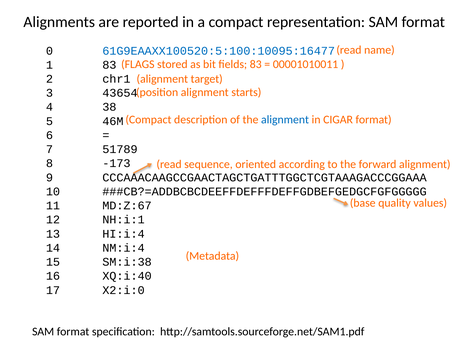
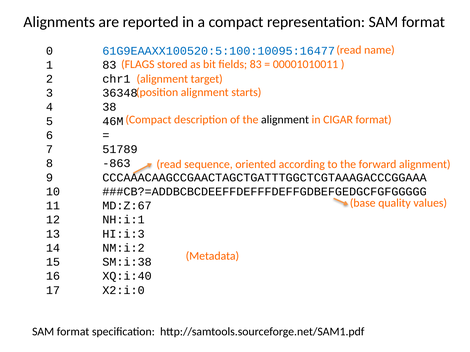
43654: 43654 -> 36348
alignment at (285, 120) colour: blue -> black
-173: -173 -> -863
HI:i:4: HI:i:4 -> HI:i:3
NM:i:4: NM:i:4 -> NM:i:2
